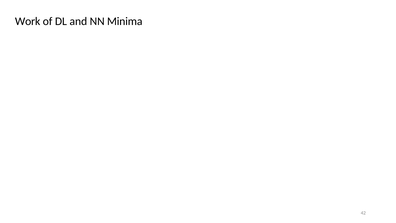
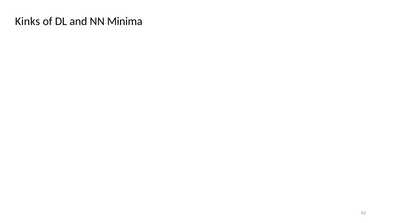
Work: Work -> Kinks
